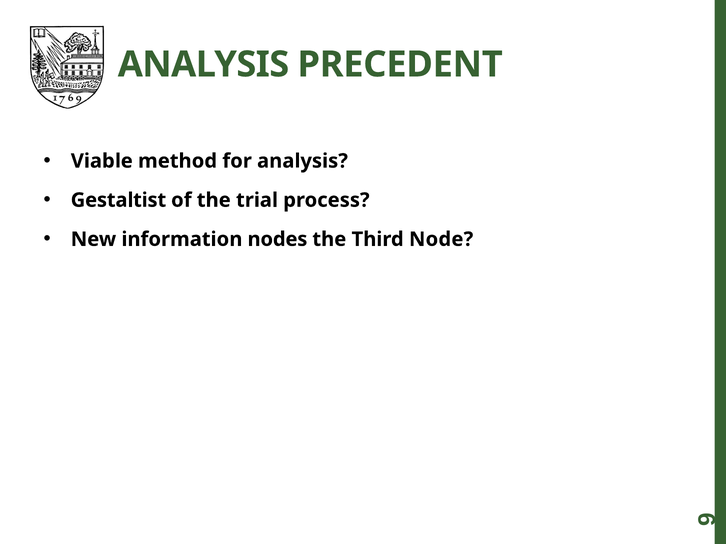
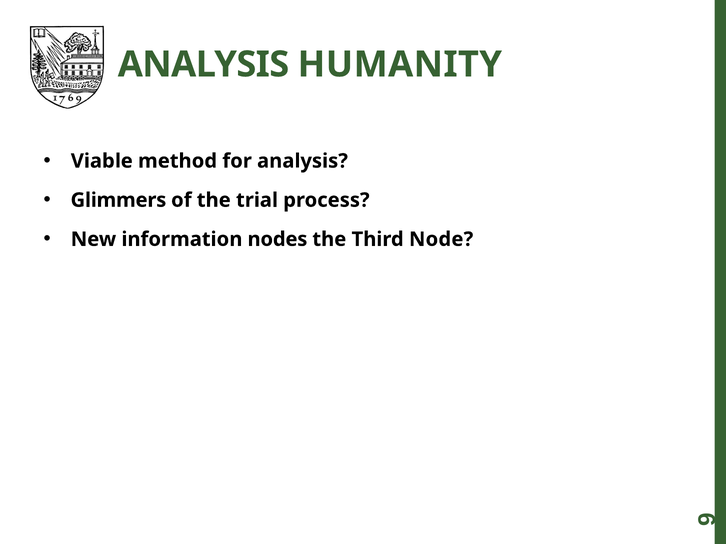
PRECEDENT: PRECEDENT -> HUMANITY
Gestaltist: Gestaltist -> Glimmers
